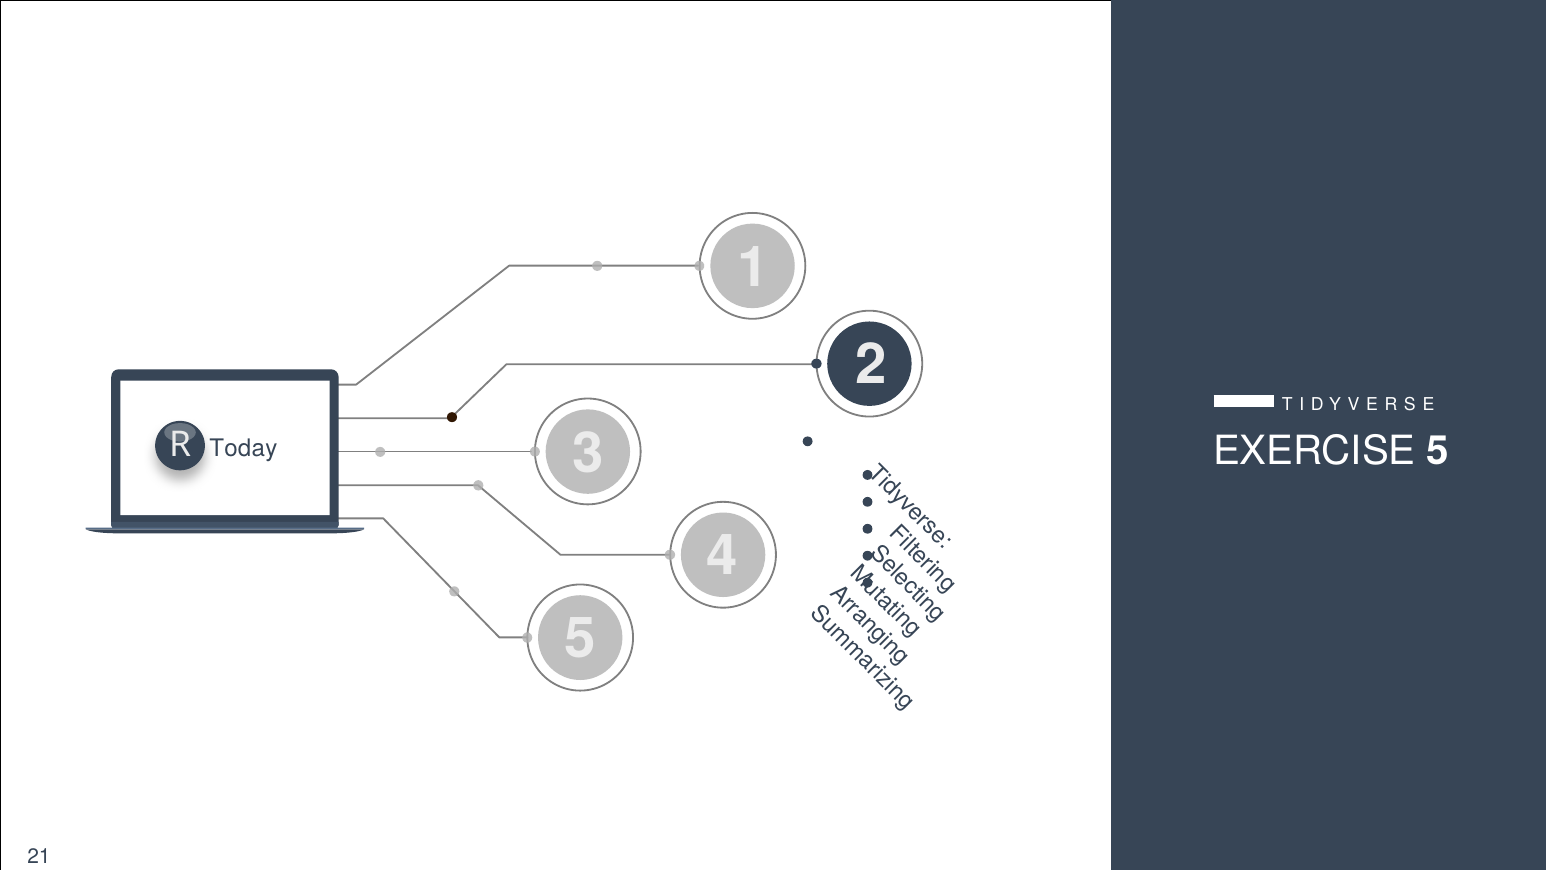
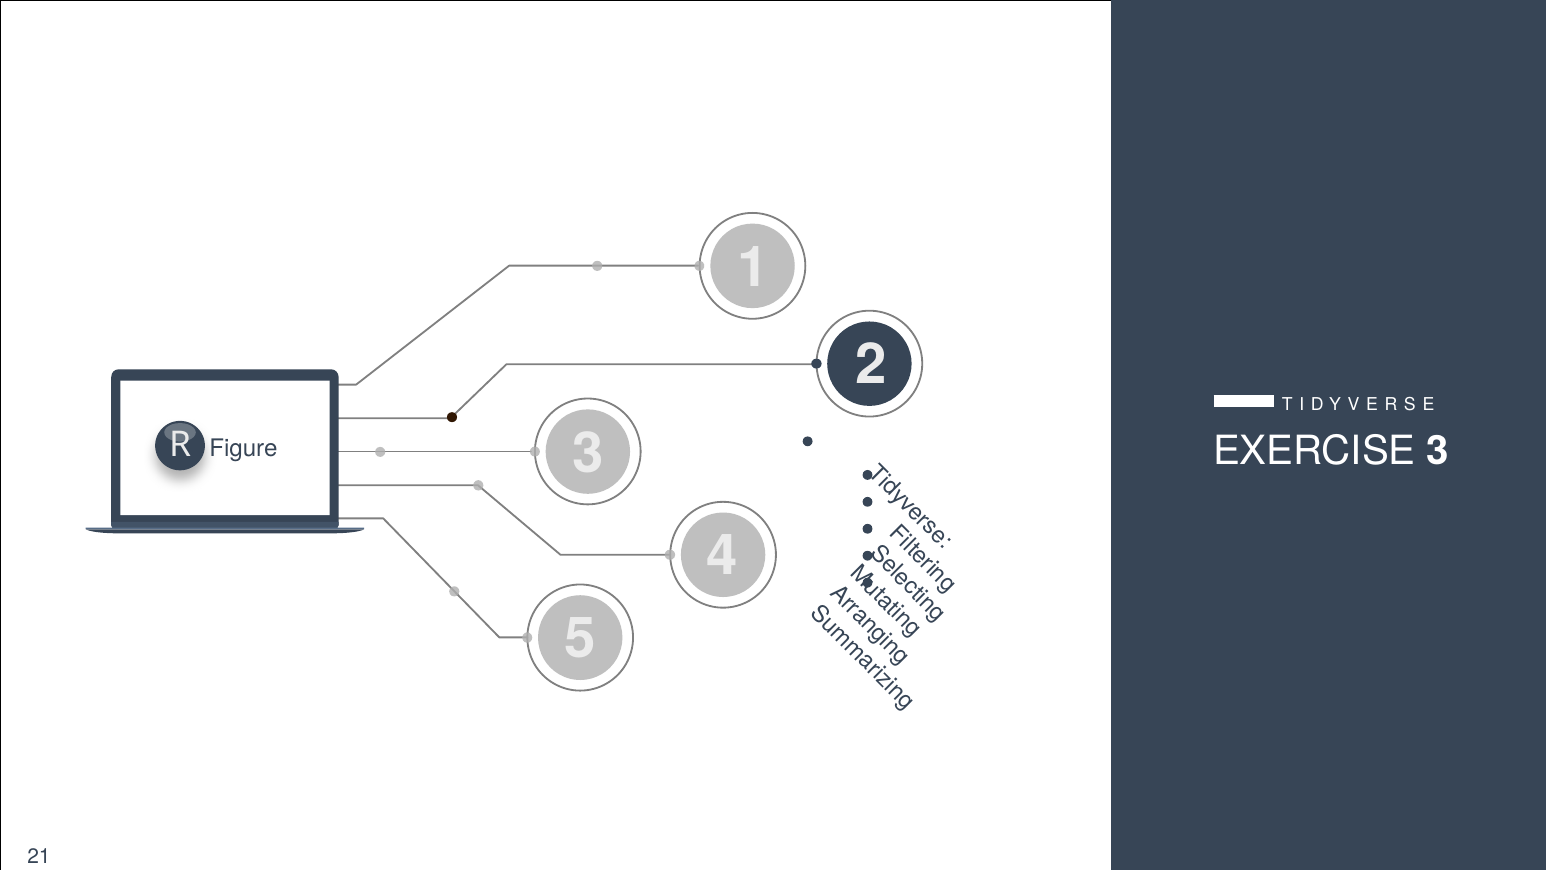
Today: Today -> Figure
EXERCISE 5: 5 -> 3
